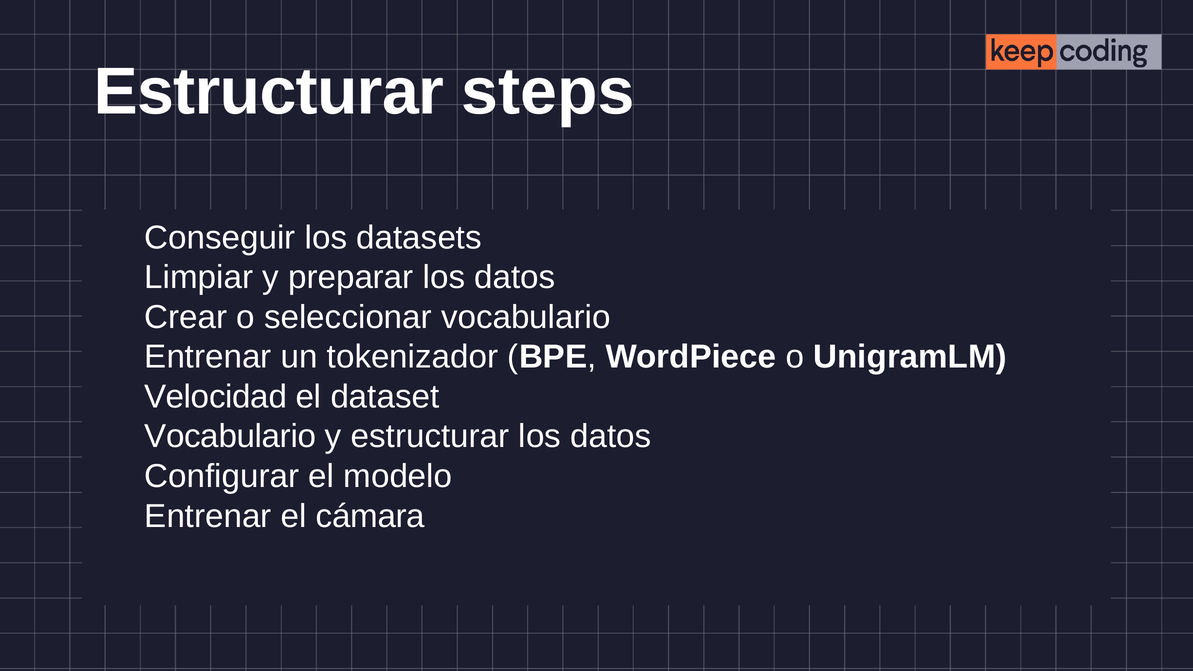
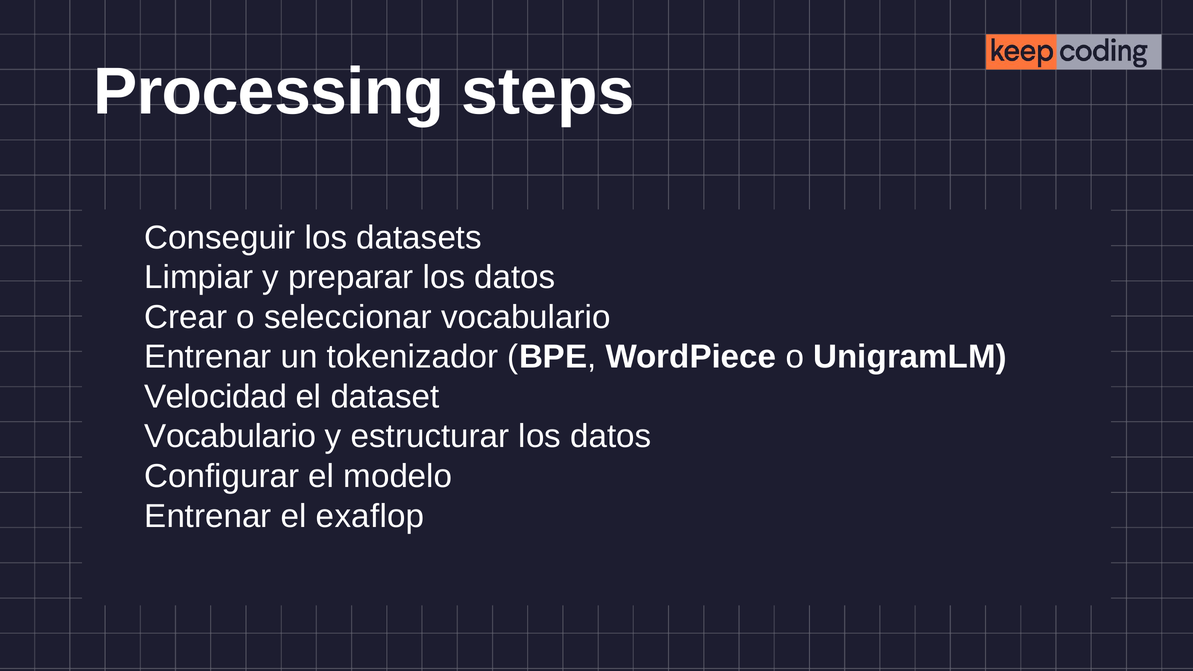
Estructurar at (269, 92): Estructurar -> Processing
cámara: cámara -> exaflop
